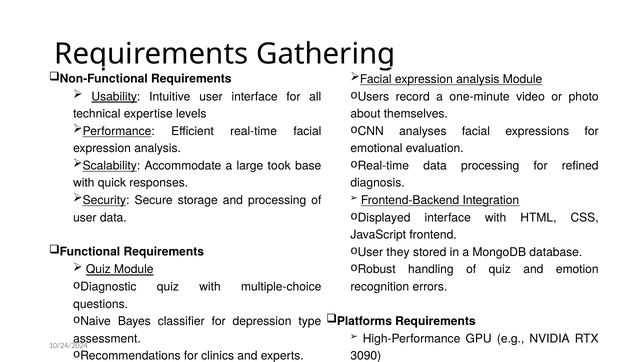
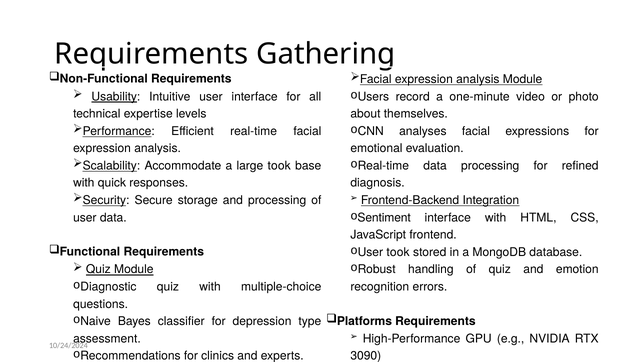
Displayed: Displayed -> Sentiment
User they: they -> took
